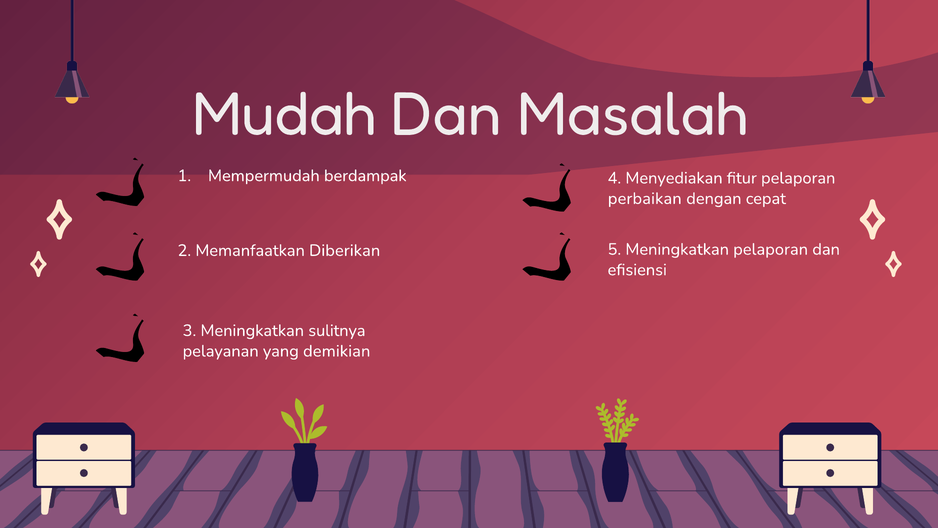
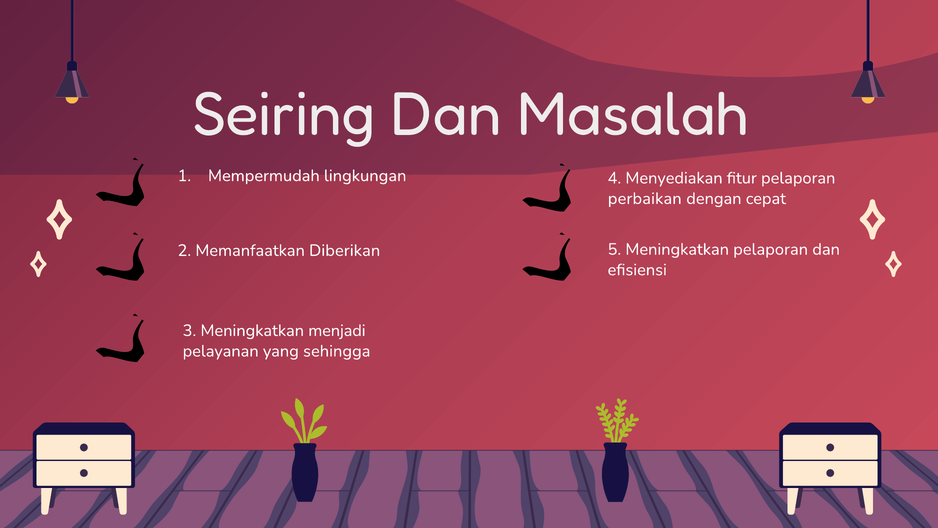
Mudah: Mudah -> Seiring
berdampak: berdampak -> lingkungan
sulitnya: sulitnya -> menjadi
demikian: demikian -> sehingga
